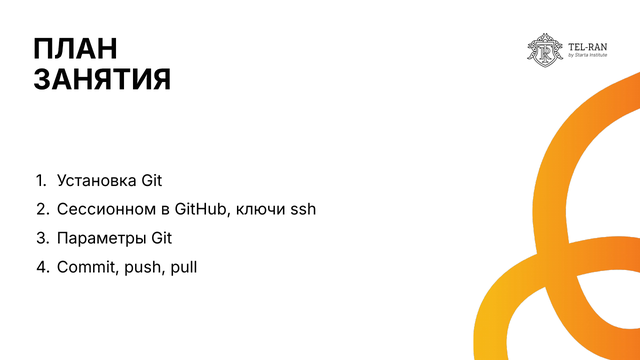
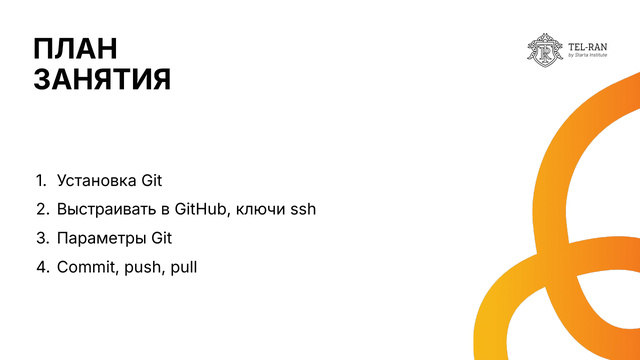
Сессионном: Сессионном -> Выстраивать
